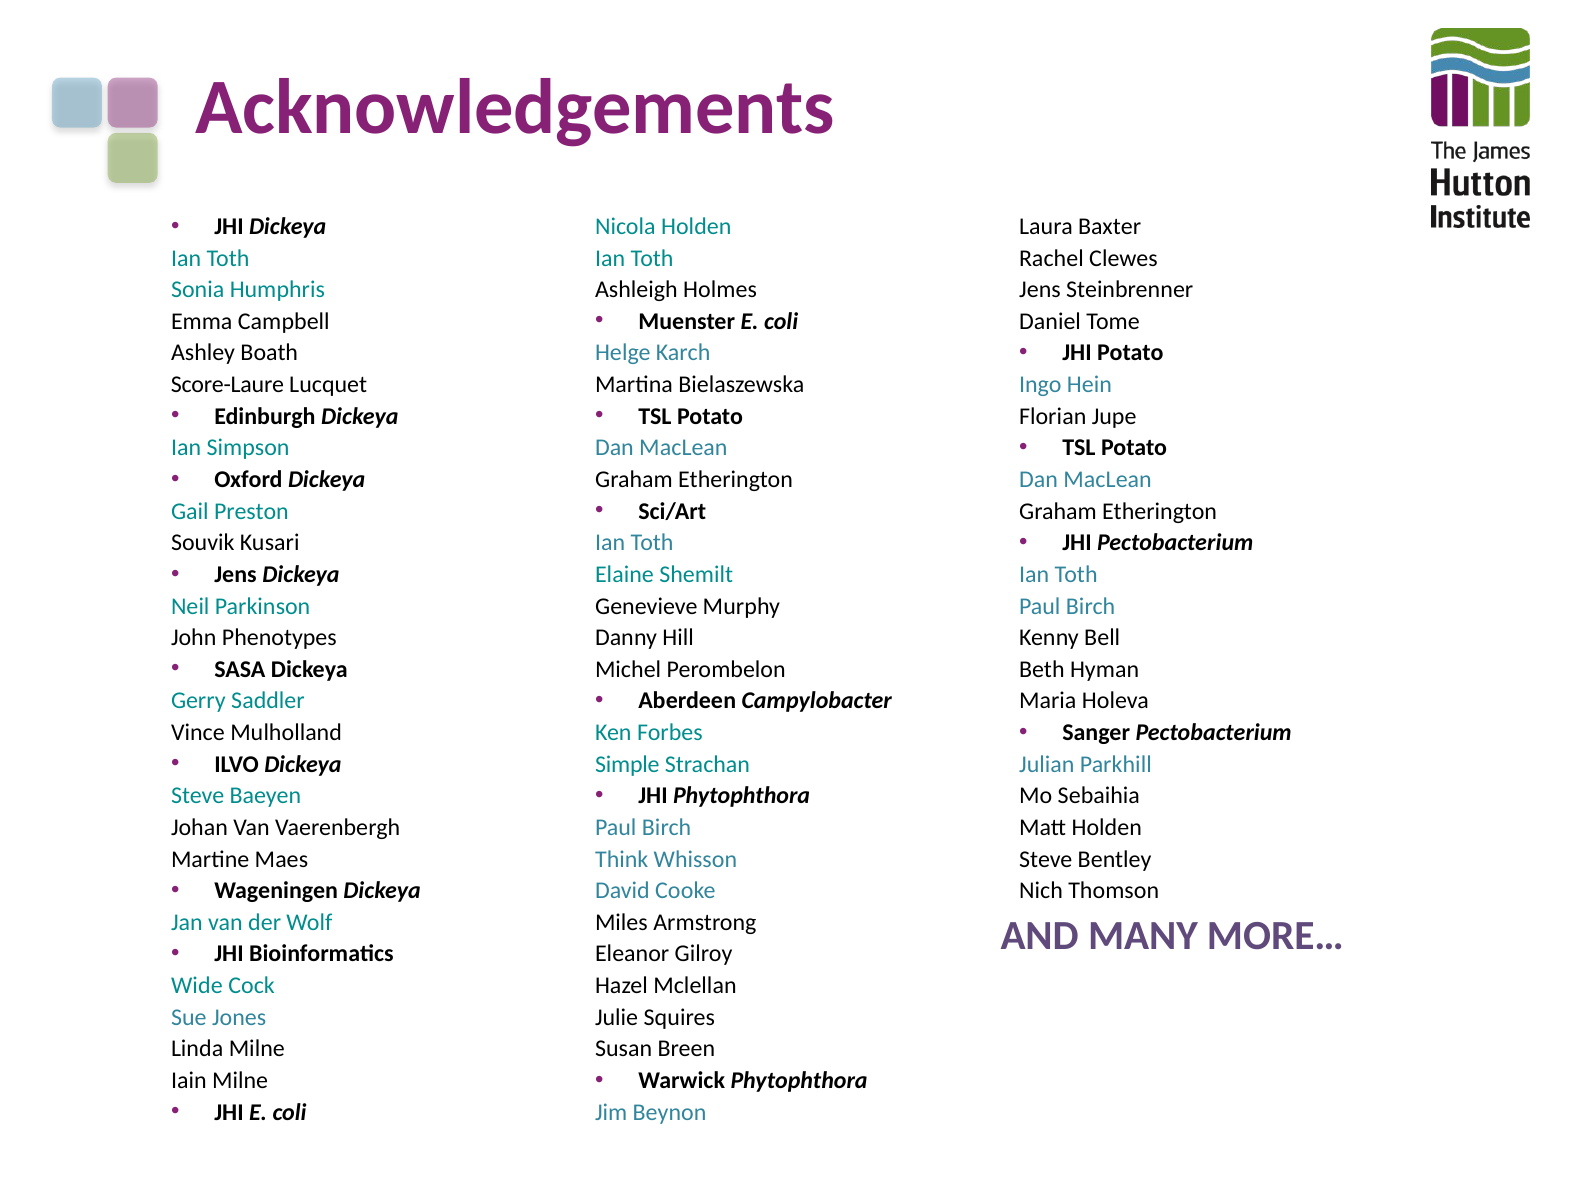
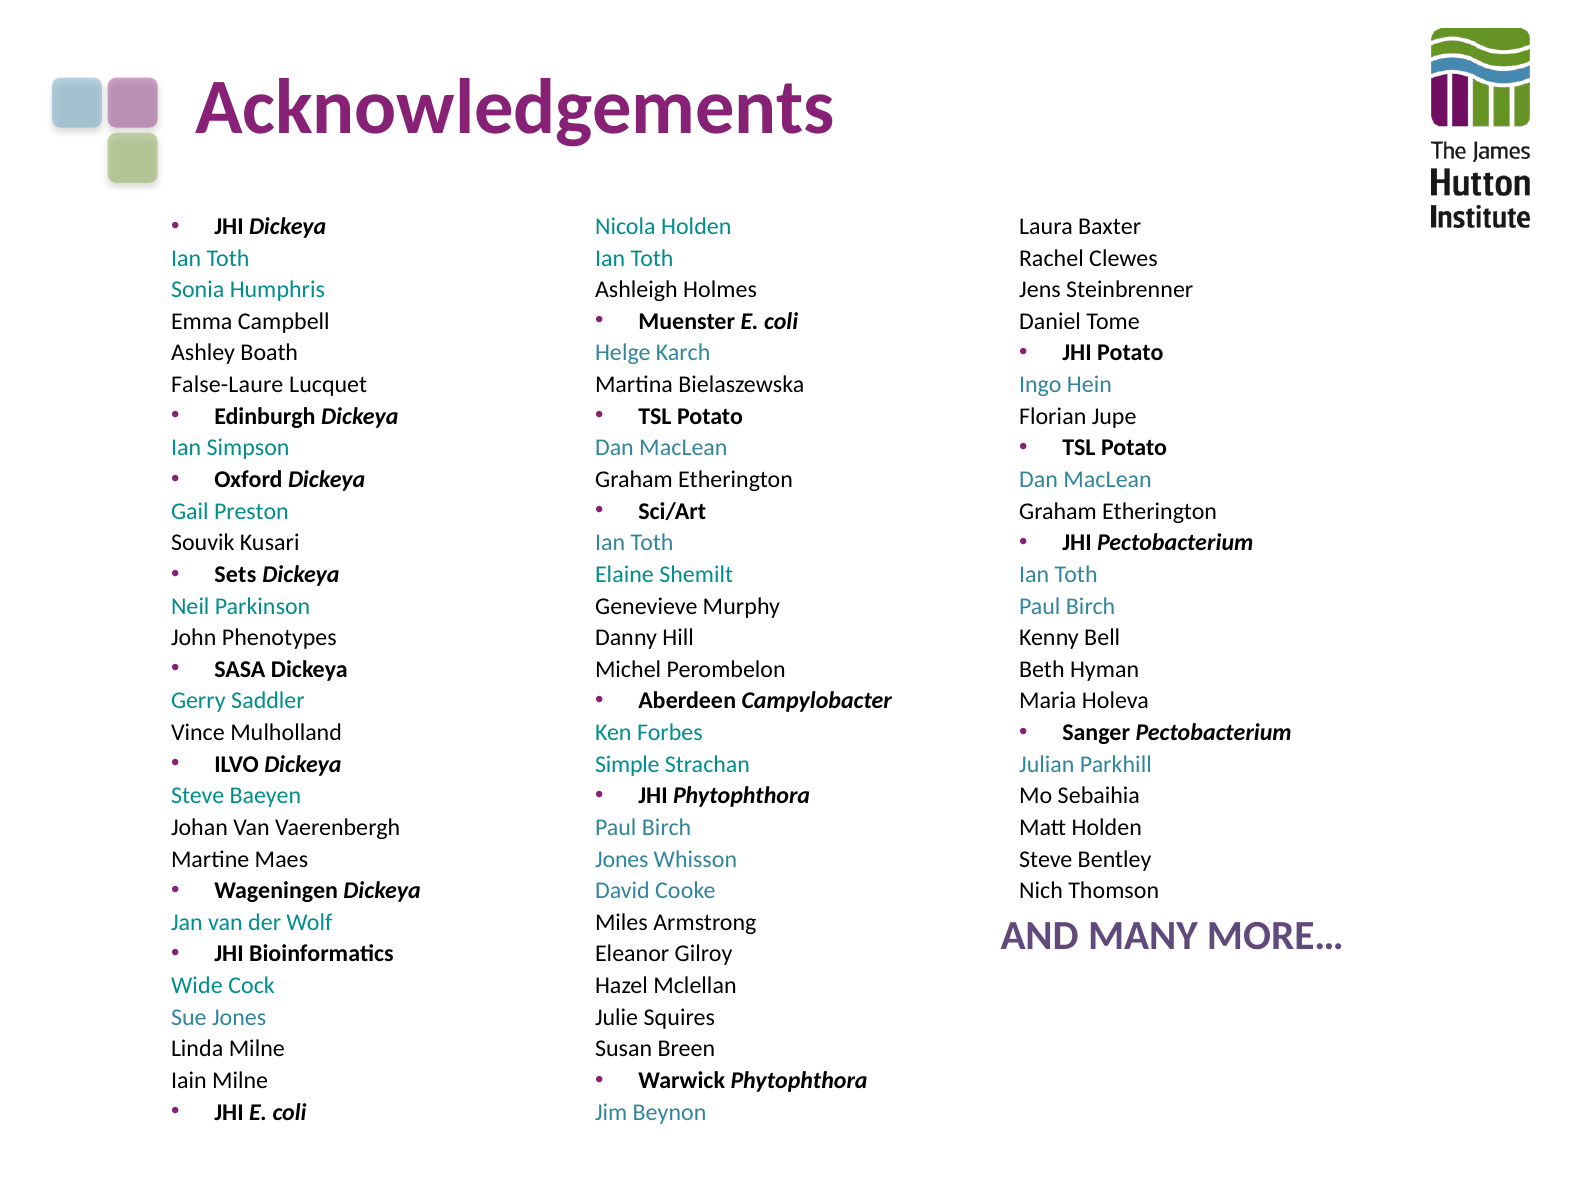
Score-Laure: Score-Laure -> False-Laure
Jens at (235, 574): Jens -> Sets
Think at (622, 859): Think -> Jones
